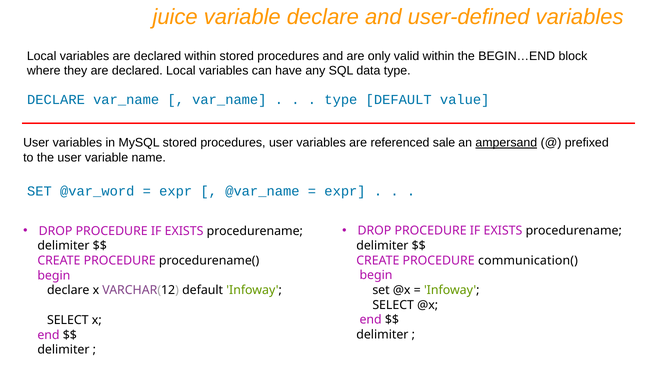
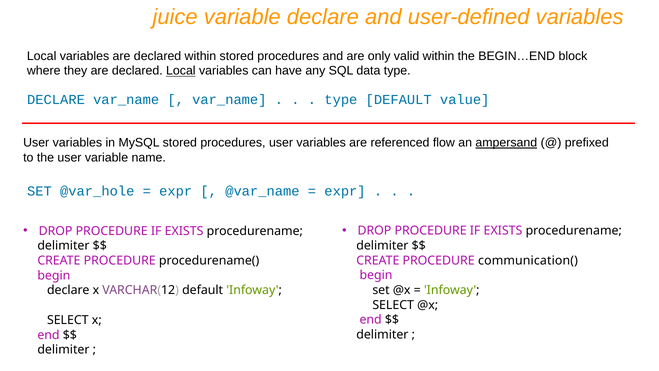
Local at (181, 71) underline: none -> present
sale: sale -> flow
@var_word: @var_word -> @var_hole
